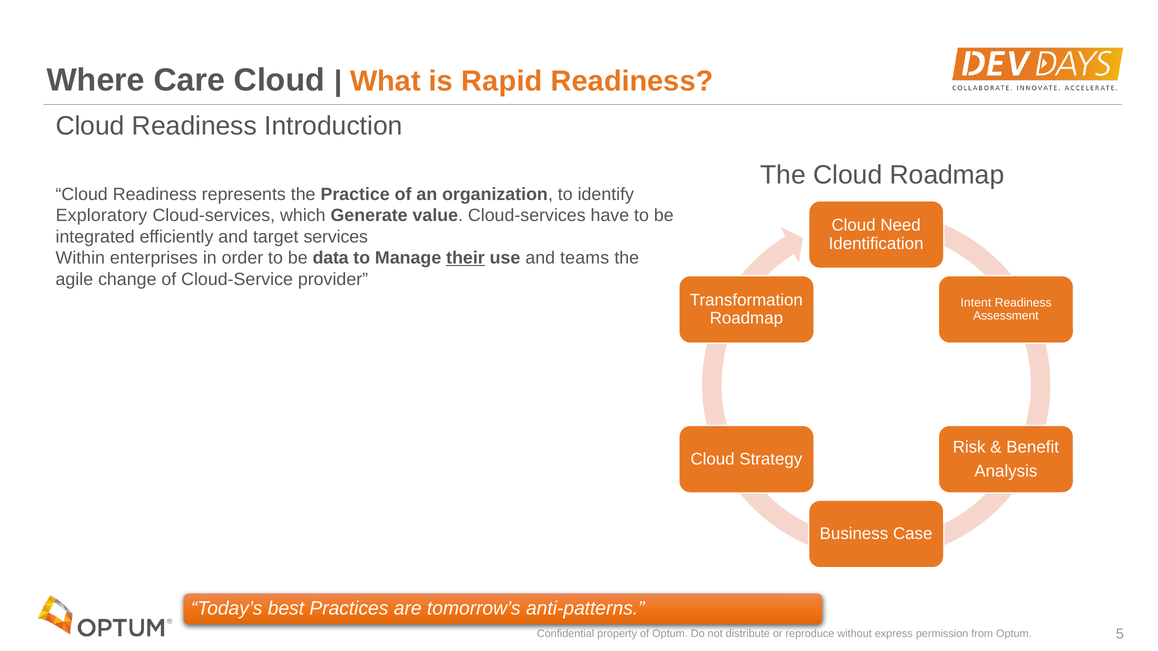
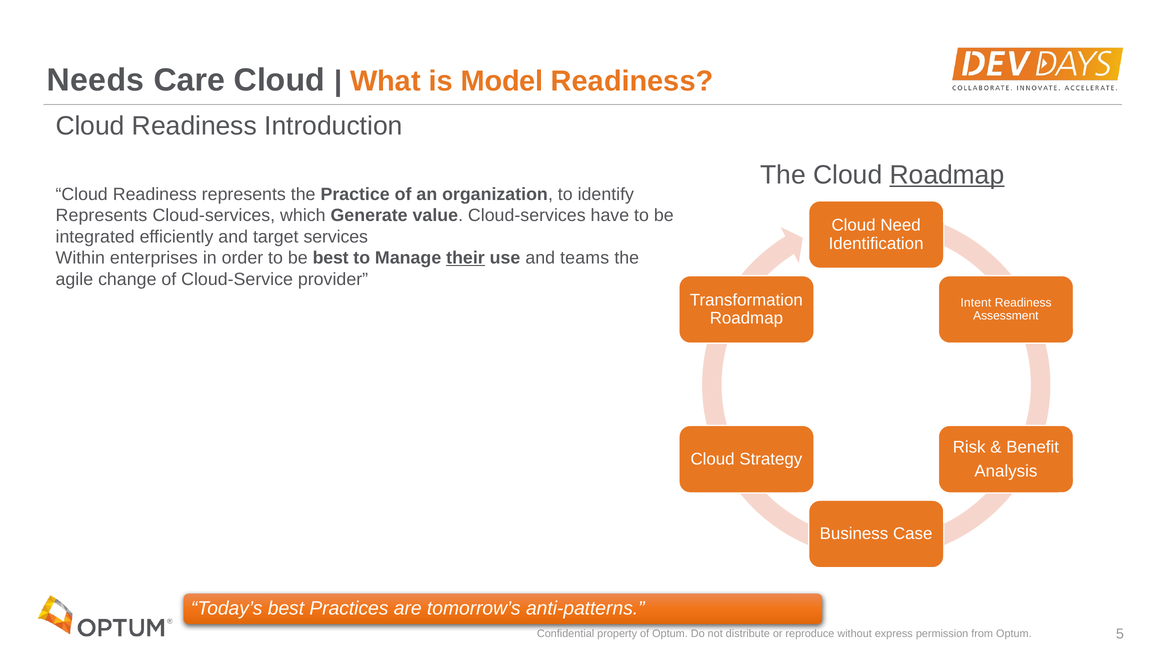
Where: Where -> Needs
Rapid: Rapid -> Model
Roadmap at (947, 175) underline: none -> present
Exploratory at (101, 216): Exploratory -> Represents
be data: data -> best
